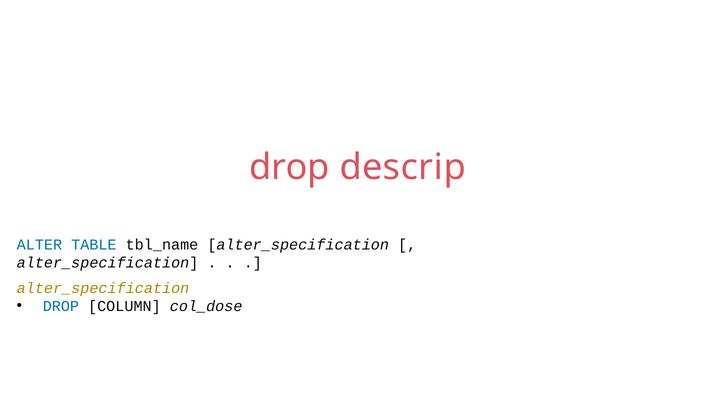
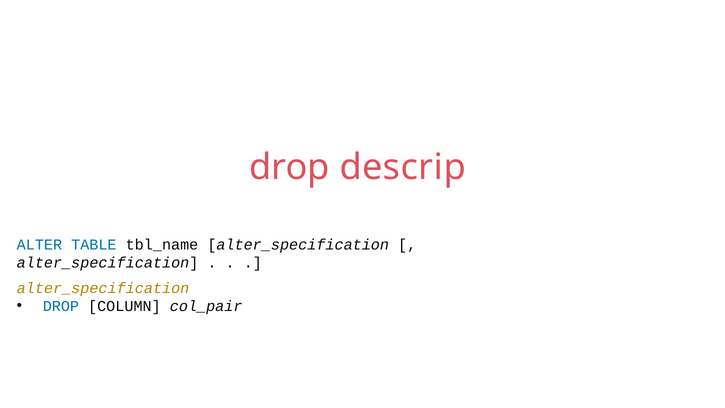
col_dose: col_dose -> col_pair
